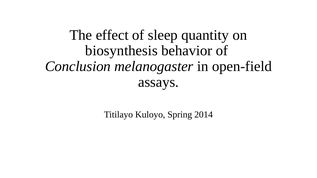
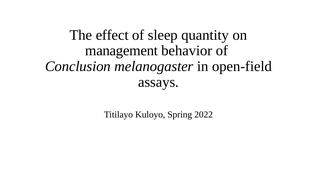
biosynthesis: biosynthesis -> management
2014: 2014 -> 2022
